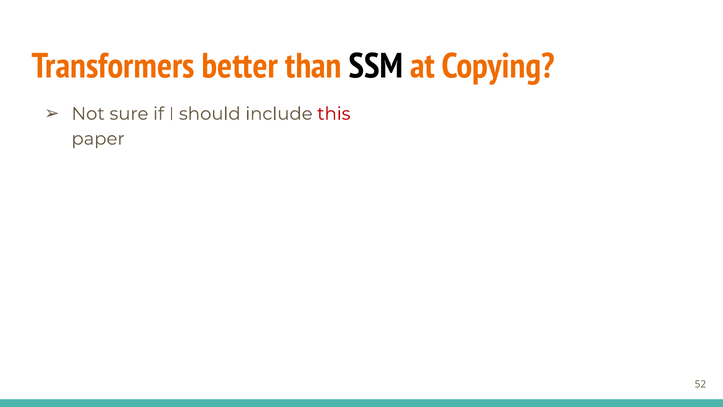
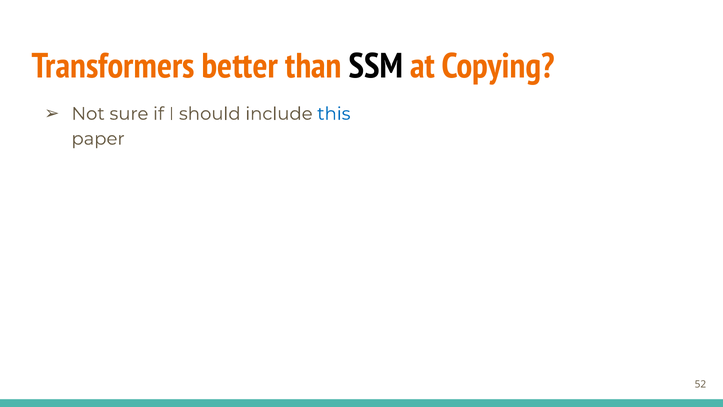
this colour: red -> blue
